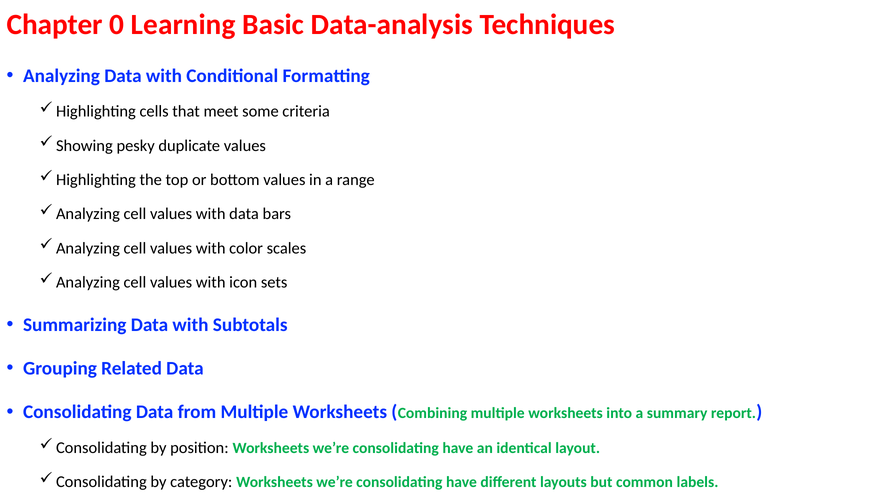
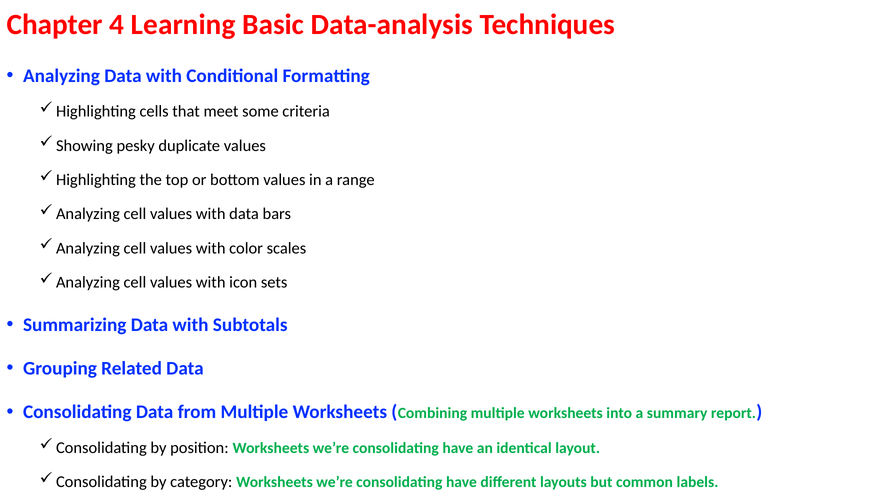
0: 0 -> 4
